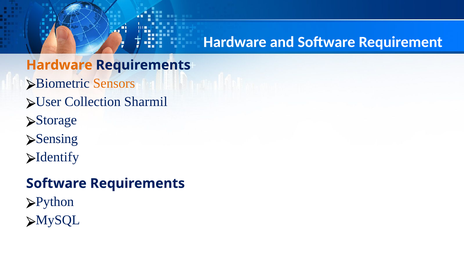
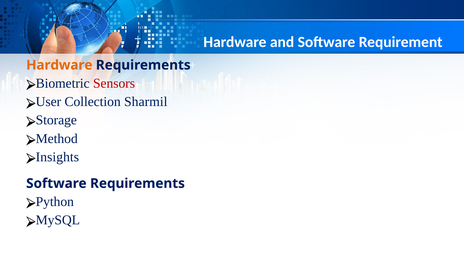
Sensors colour: orange -> red
Sensing: Sensing -> Method
Identify: Identify -> Insights
